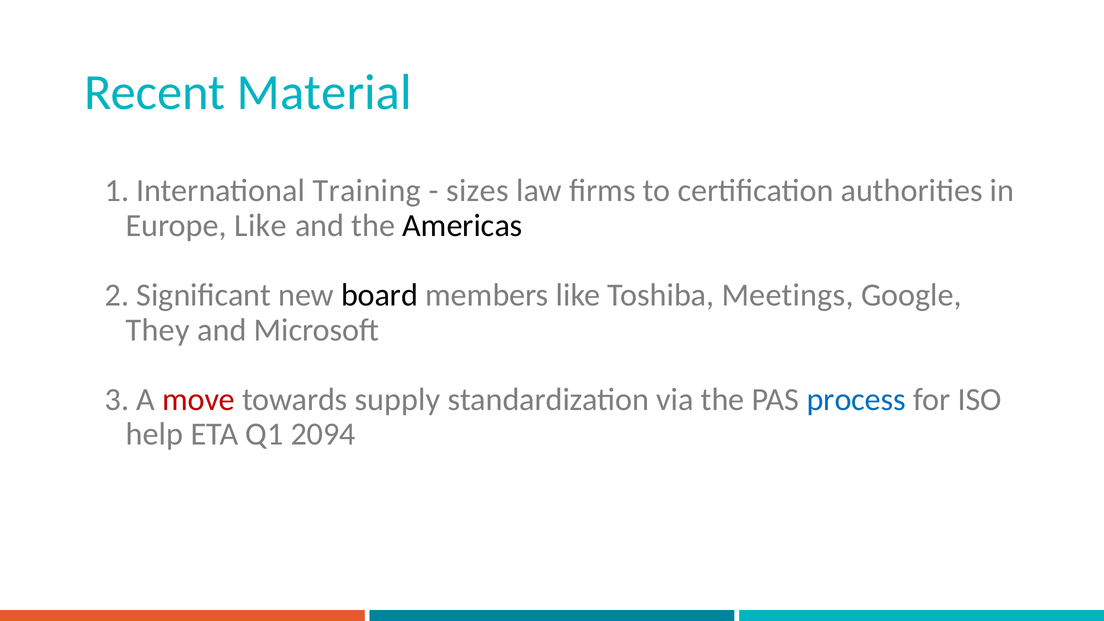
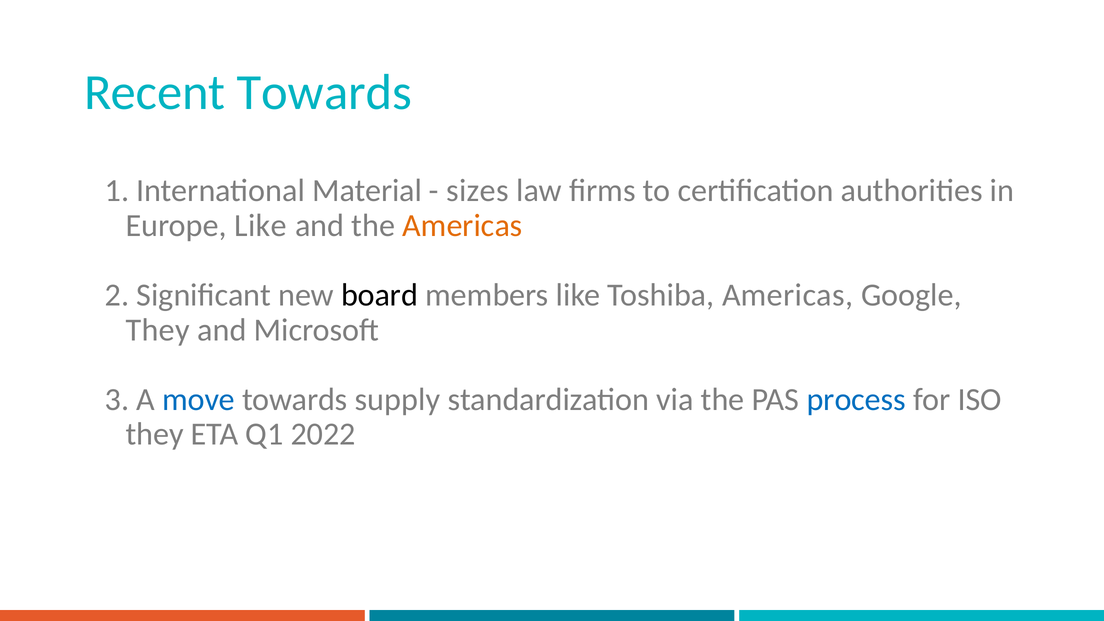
Recent Material: Material -> Towards
Training: Training -> Material
Americas at (462, 226) colour: black -> orange
Toshiba Meetings: Meetings -> Americas
move colour: red -> blue
help at (154, 434): help -> they
2094: 2094 -> 2022
